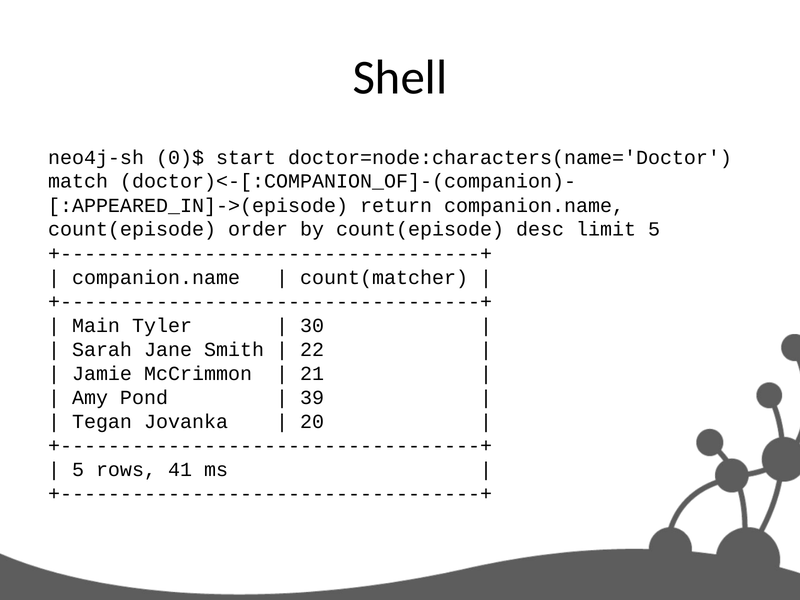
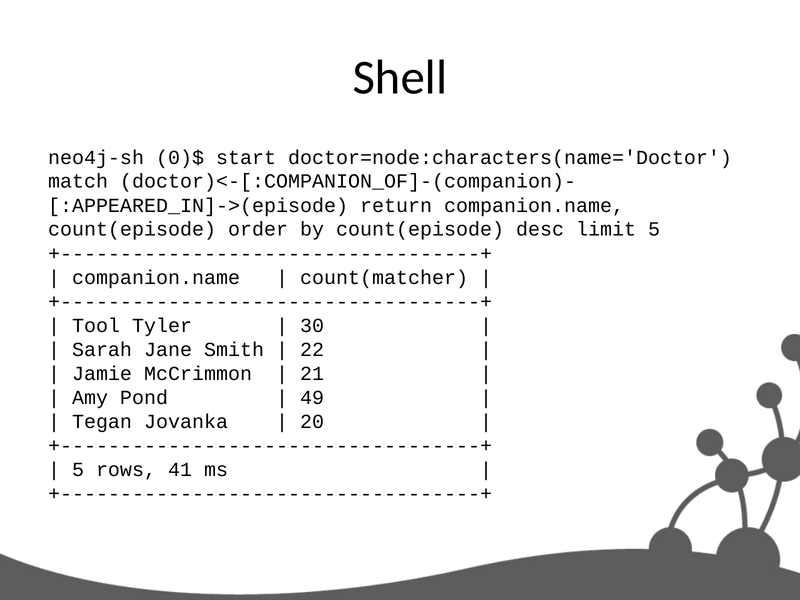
Main: Main -> Tool
39: 39 -> 49
